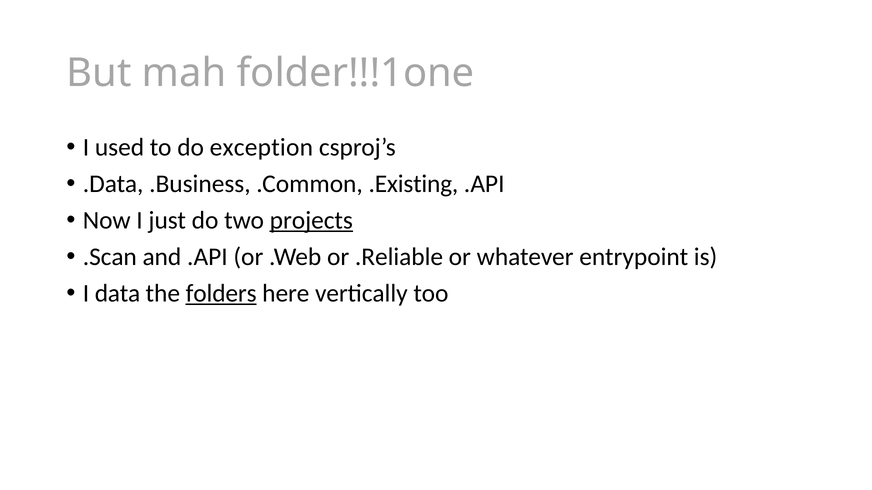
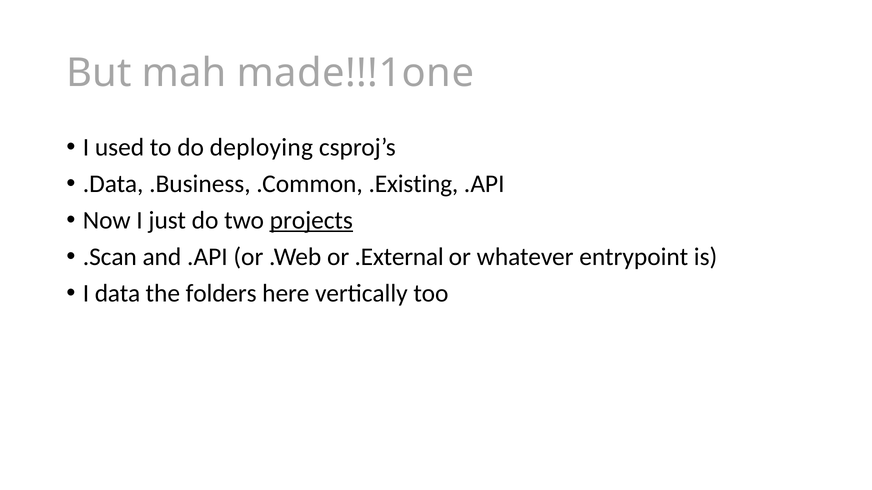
folder!!!1one: folder!!!1one -> made!!!1one
exception: exception -> deploying
.Reliable: .Reliable -> .External
folders underline: present -> none
